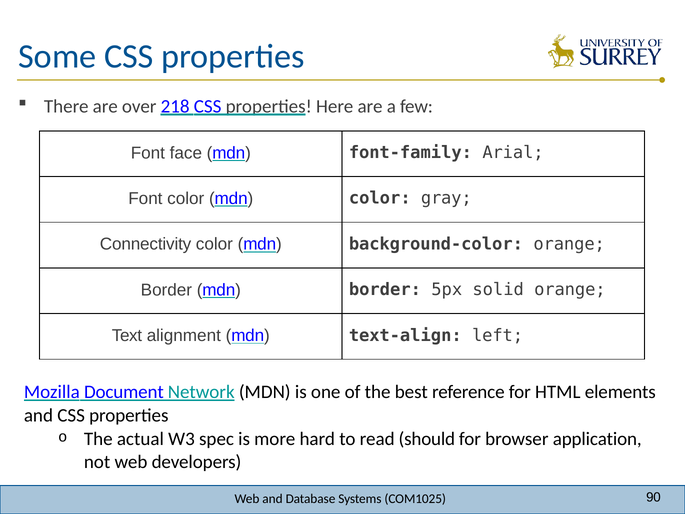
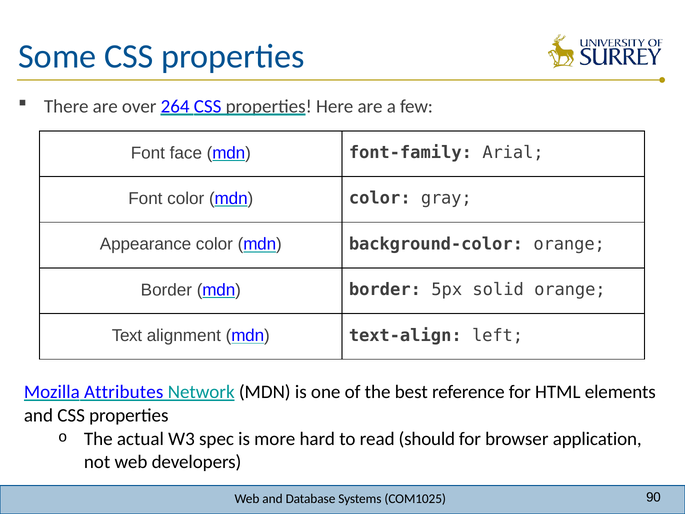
218: 218 -> 264
Connectivity: Connectivity -> Appearance
Document: Document -> Attributes
